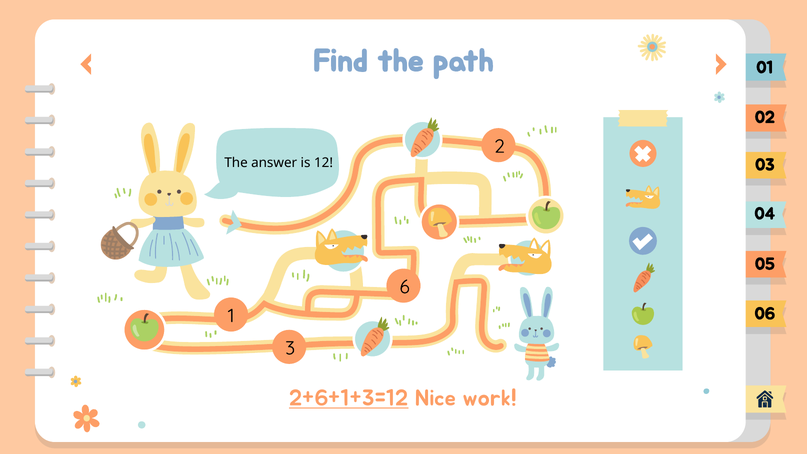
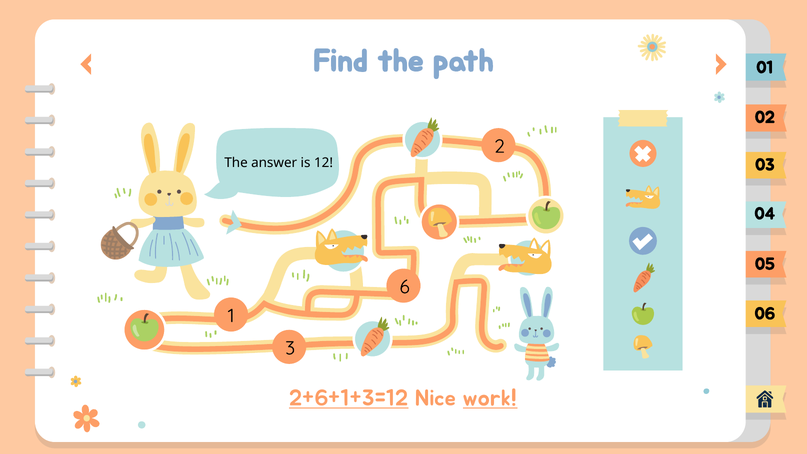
work underline: none -> present
